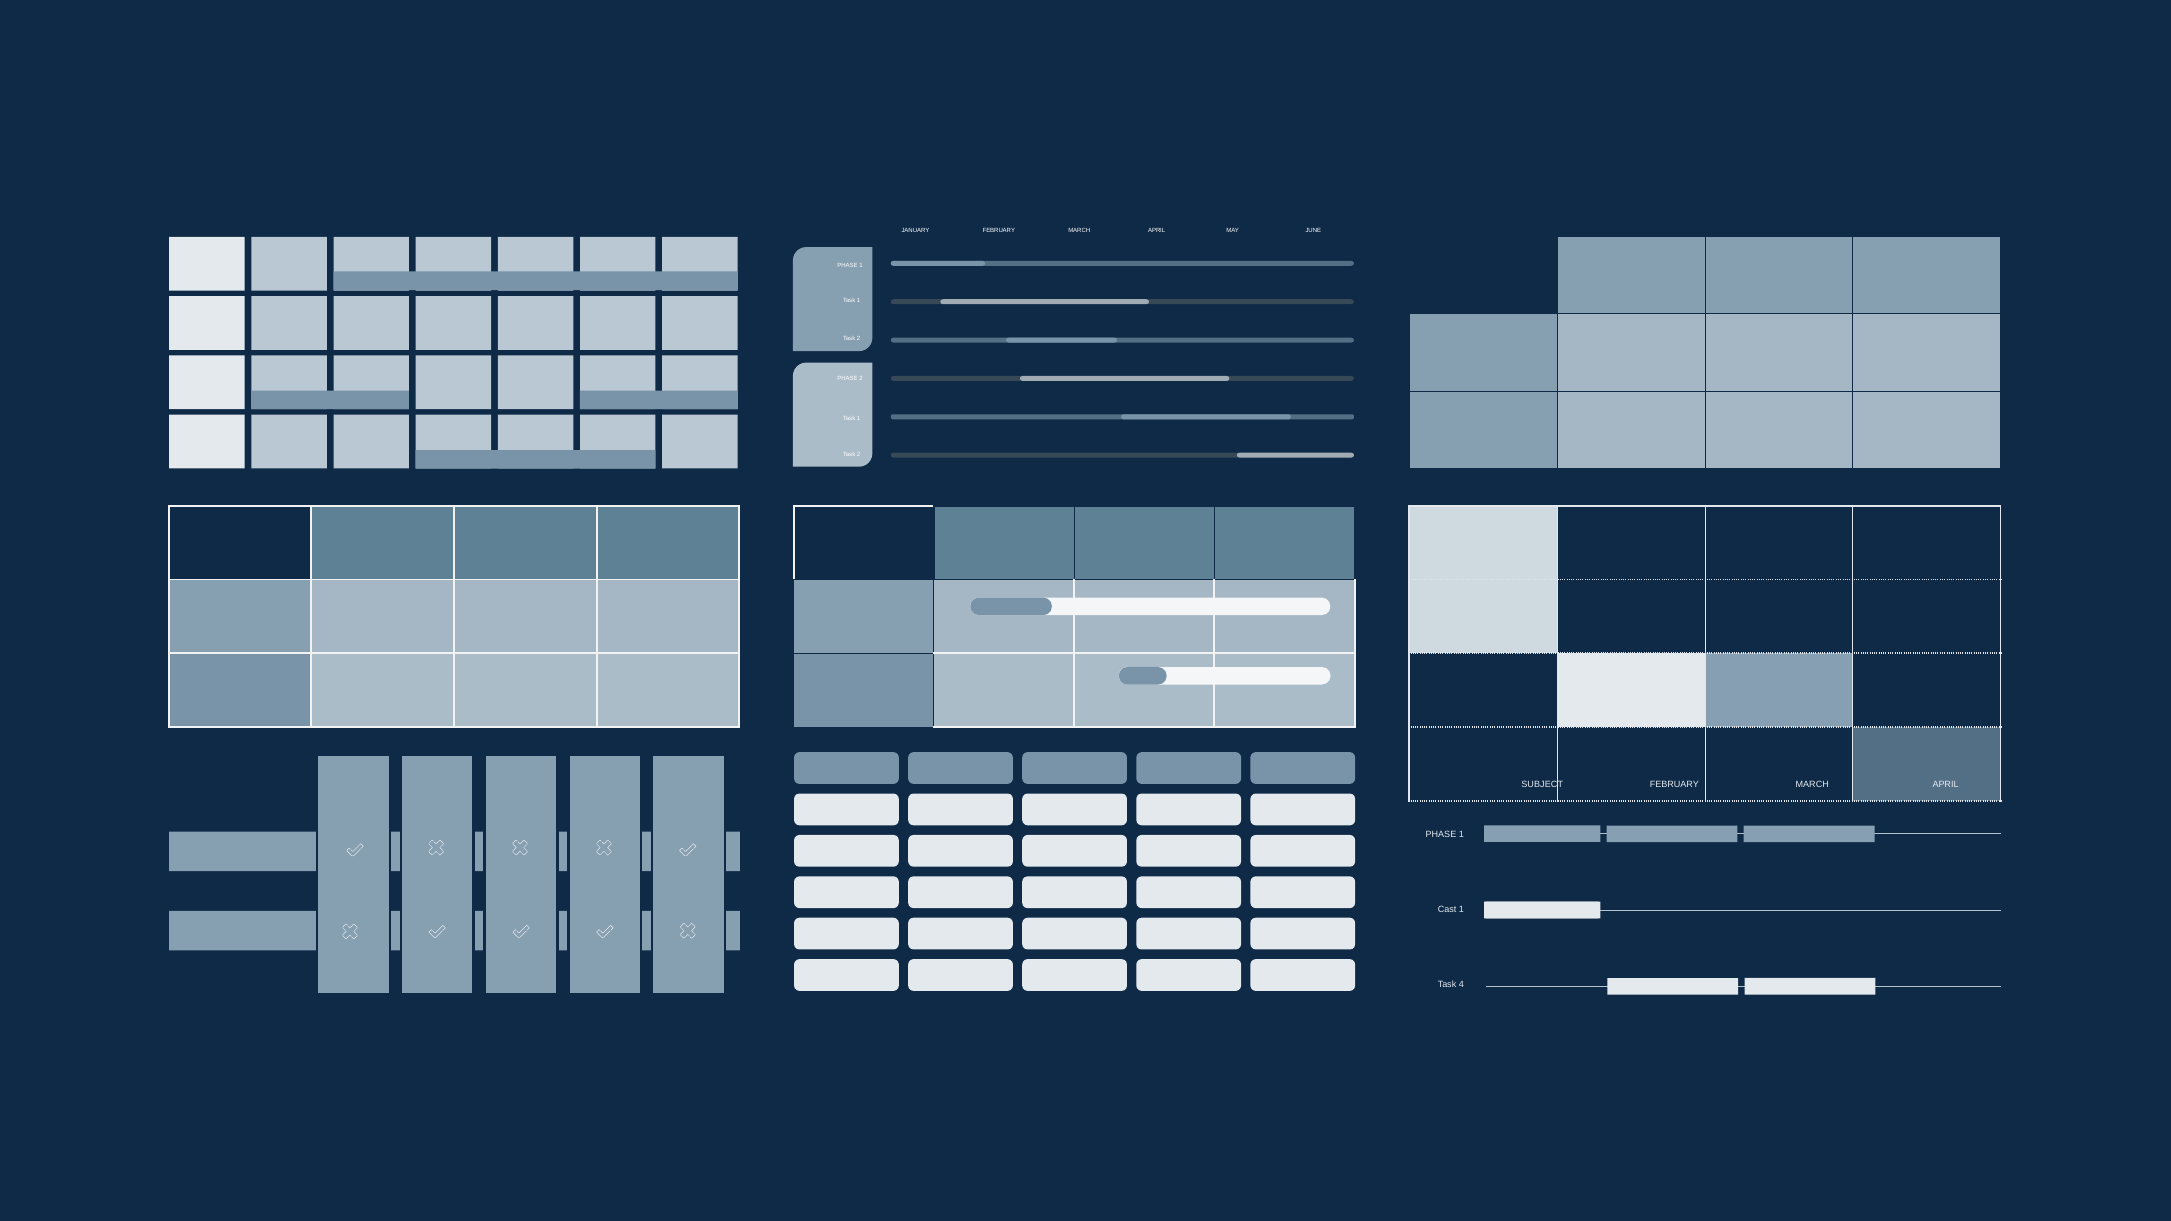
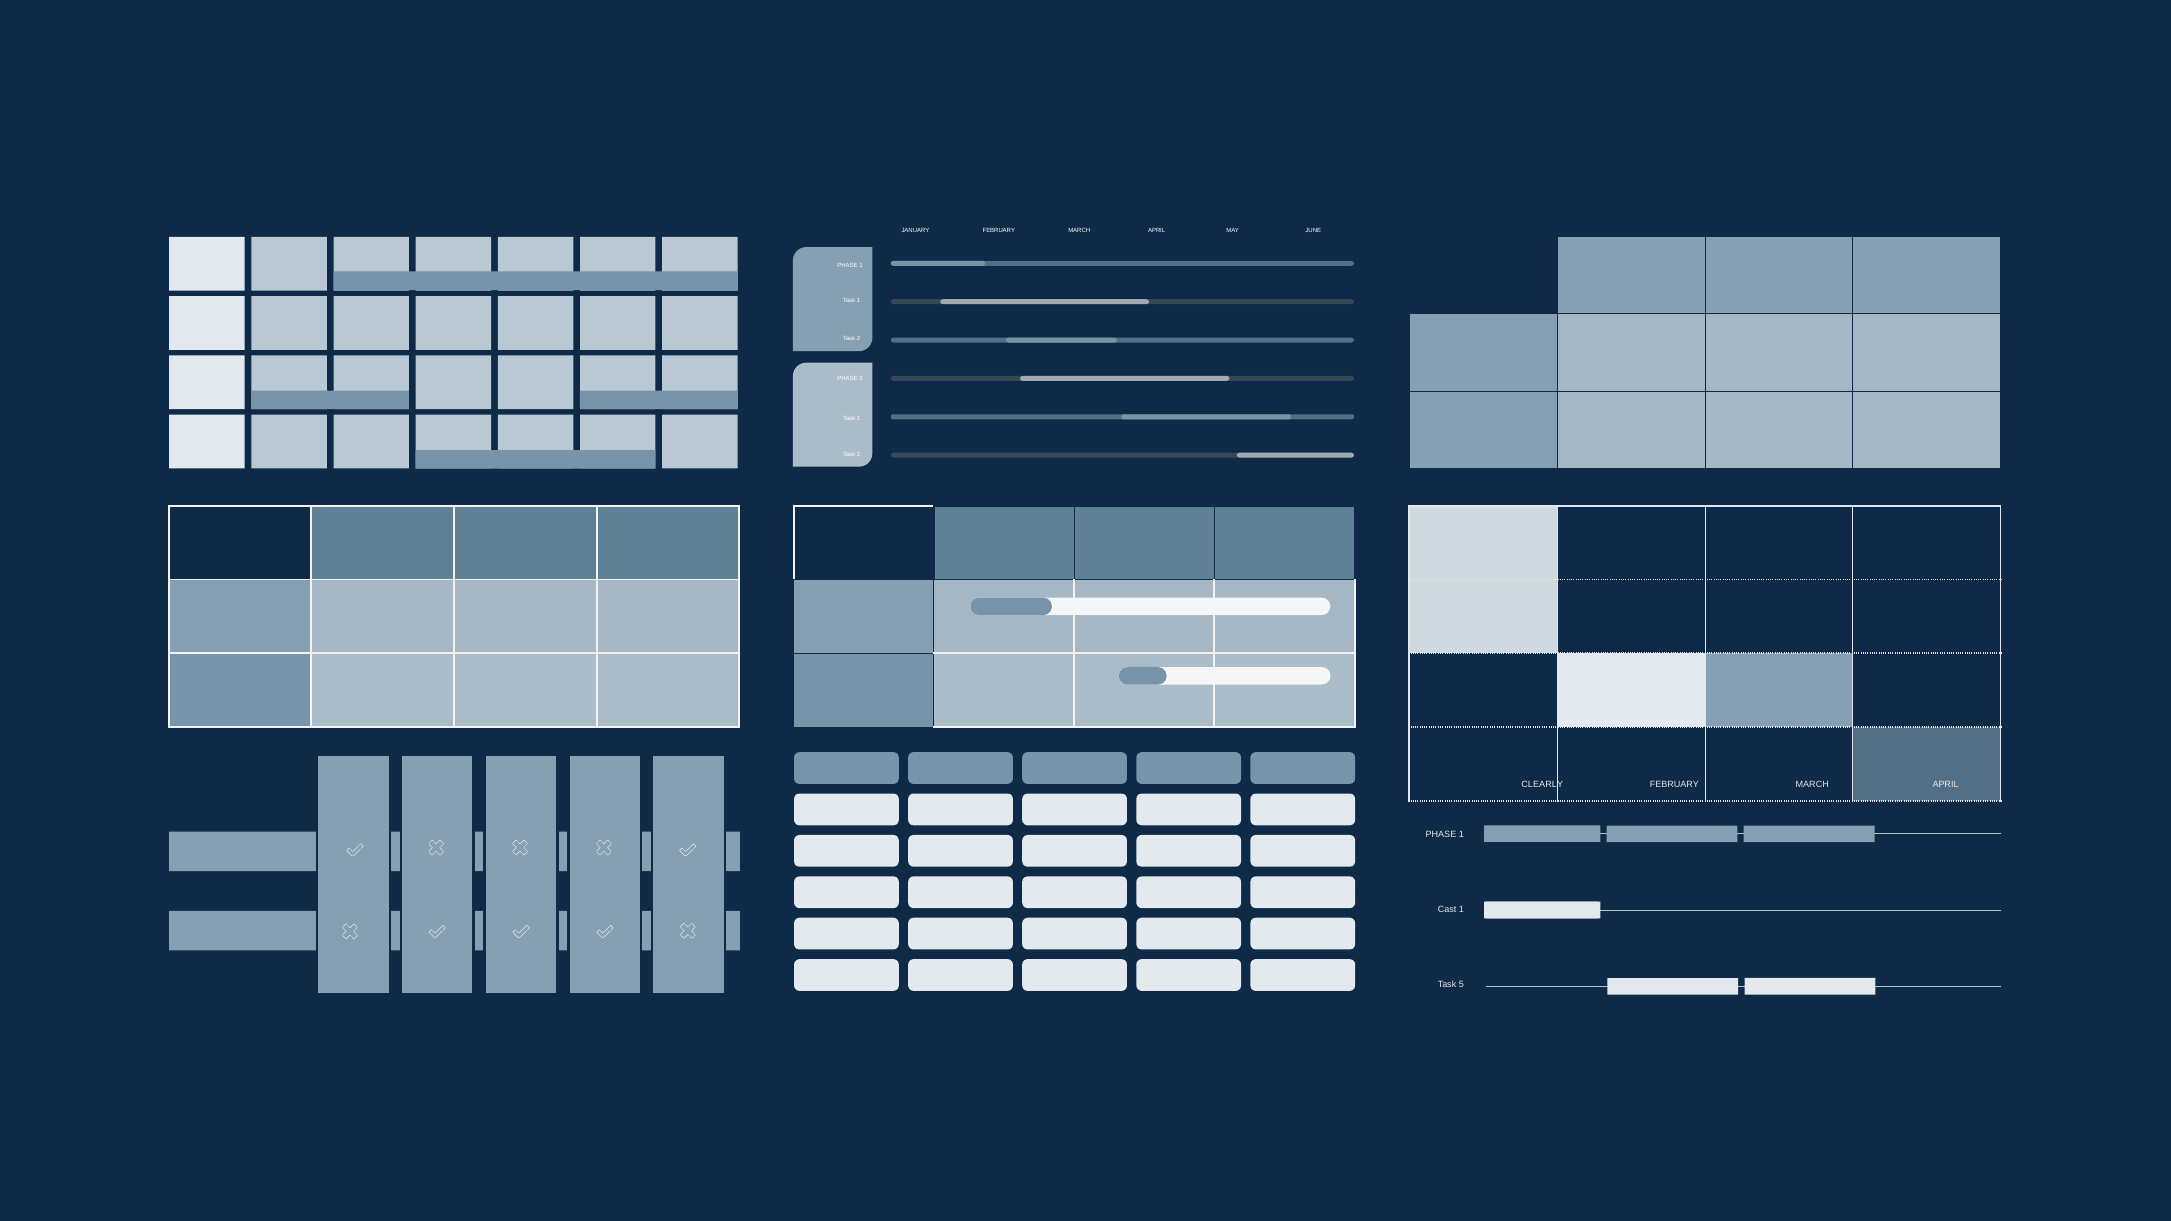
SUBJECT: SUBJECT -> CLEARLY
4: 4 -> 5
